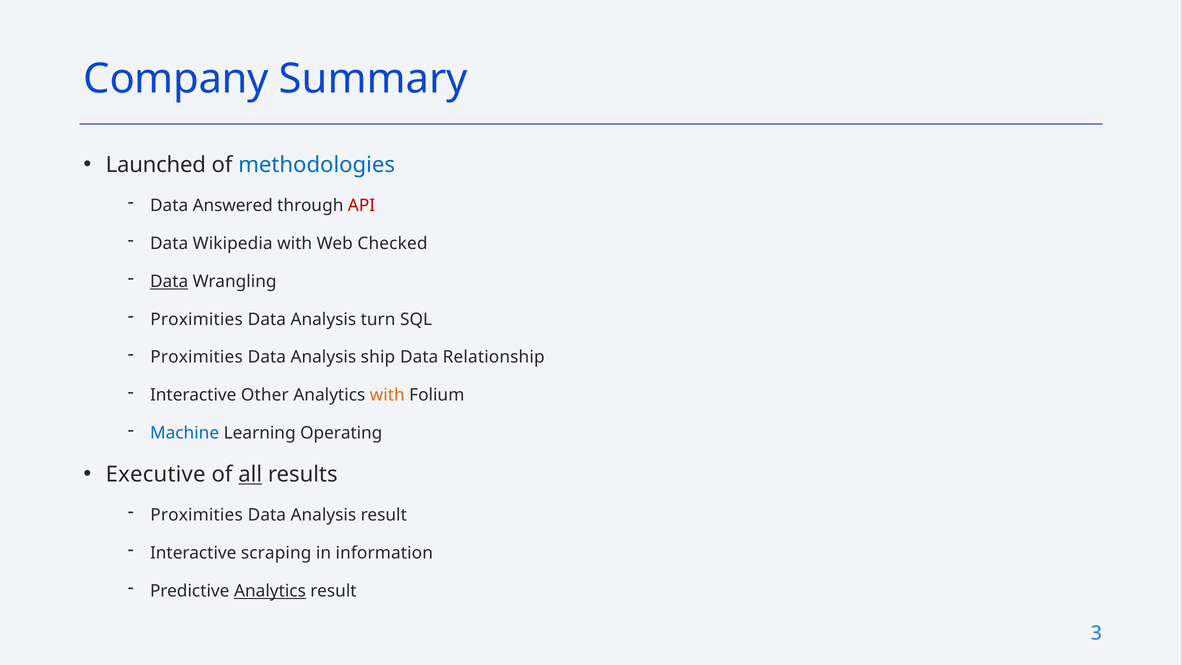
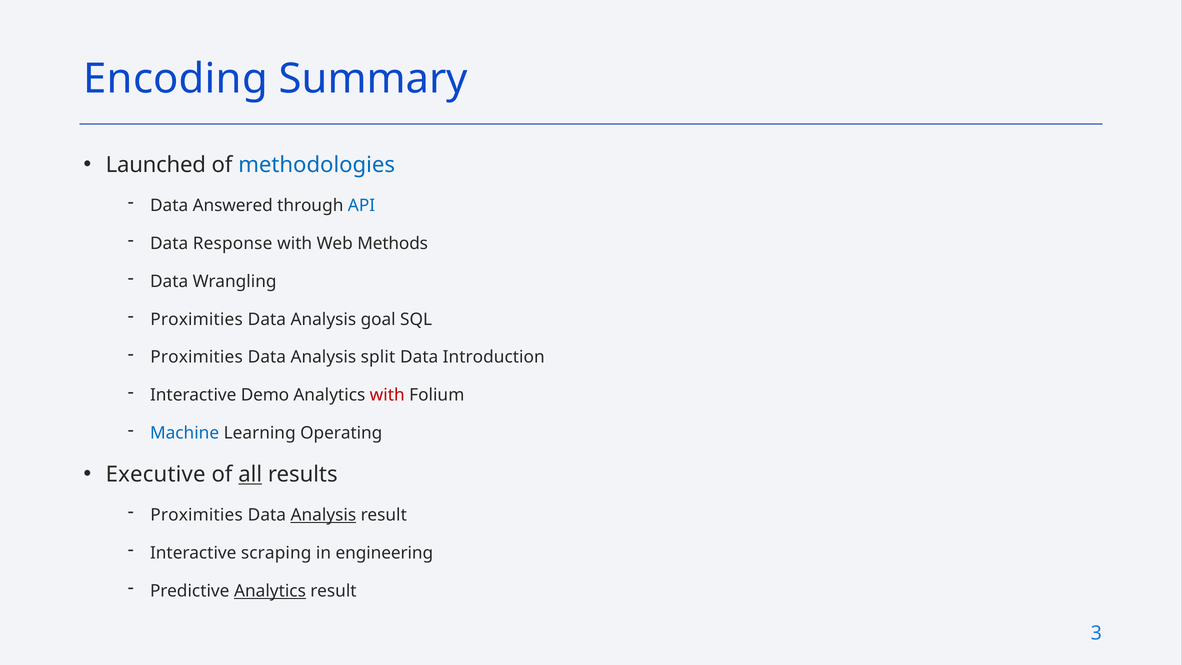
Company: Company -> Encoding
API colour: red -> blue
Wikipedia: Wikipedia -> Response
Checked: Checked -> Methods
Data at (169, 281) underline: present -> none
turn: turn -> goal
ship: ship -> split
Relationship: Relationship -> Introduction
Other: Other -> Demo
with at (387, 395) colour: orange -> red
Analysis at (323, 515) underline: none -> present
information: information -> engineering
